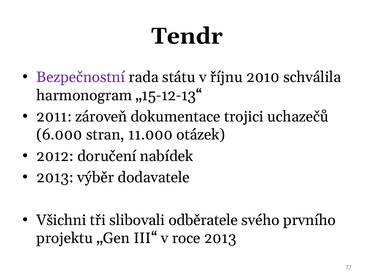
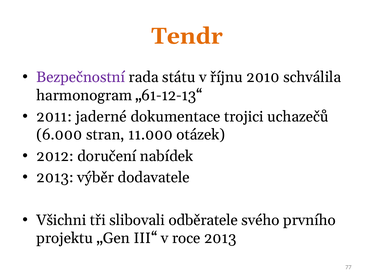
Tendr colour: black -> orange
„15-12-13“: „15-12-13“ -> „61-12-13“
zároveň: zároveň -> jaderné
